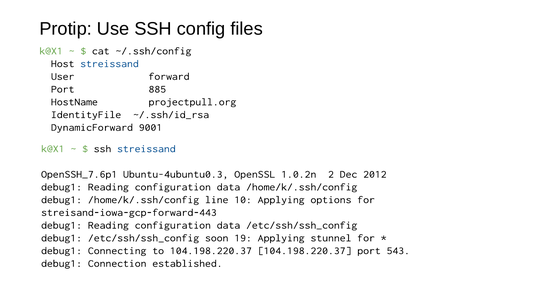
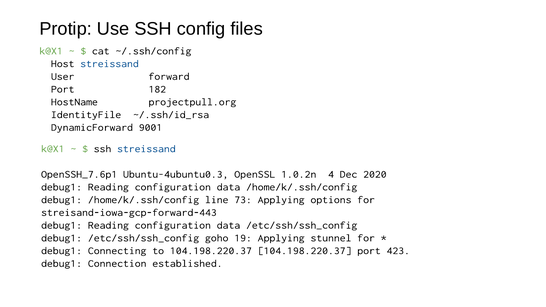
885: 885 -> 182
2: 2 -> 4
2012: 2012 -> 2020
10: 10 -> 73
soon: soon -> goho
543: 543 -> 423
